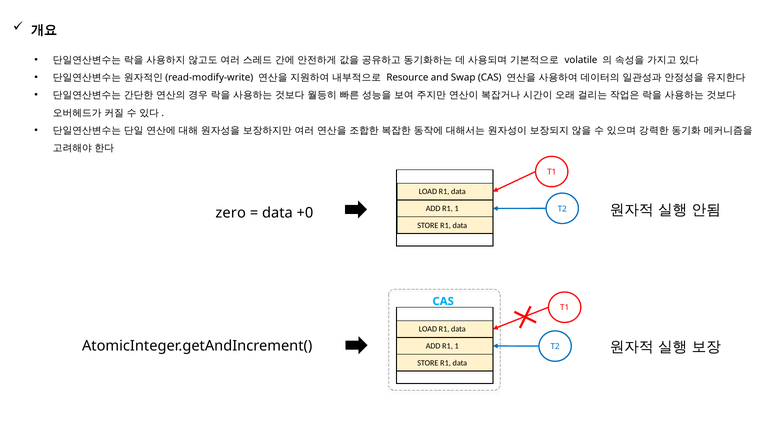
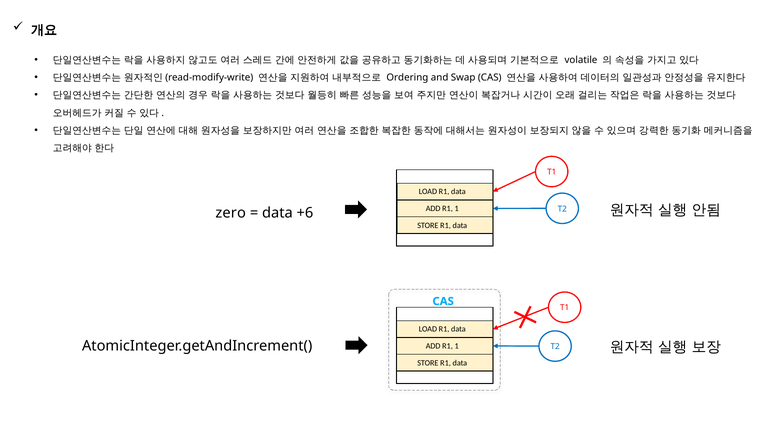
Resource: Resource -> Ordering
+0: +0 -> +6
